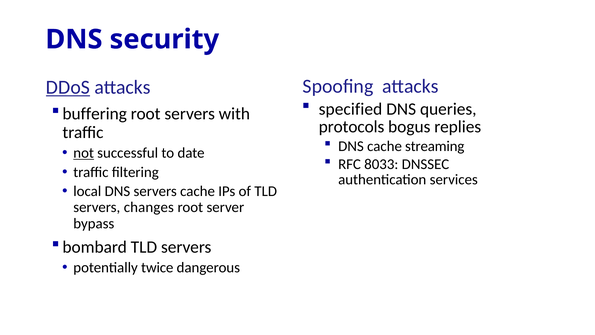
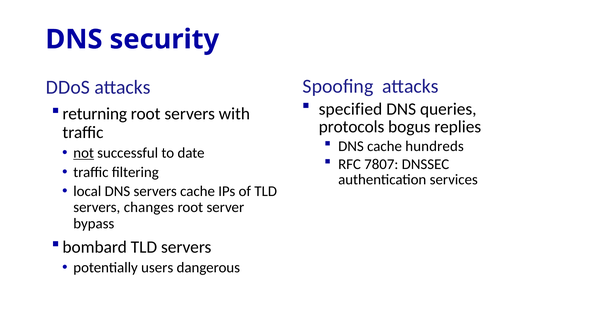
DDoS underline: present -> none
buffering: buffering -> returning
streaming: streaming -> hundreds
8033: 8033 -> 7807
twice: twice -> users
